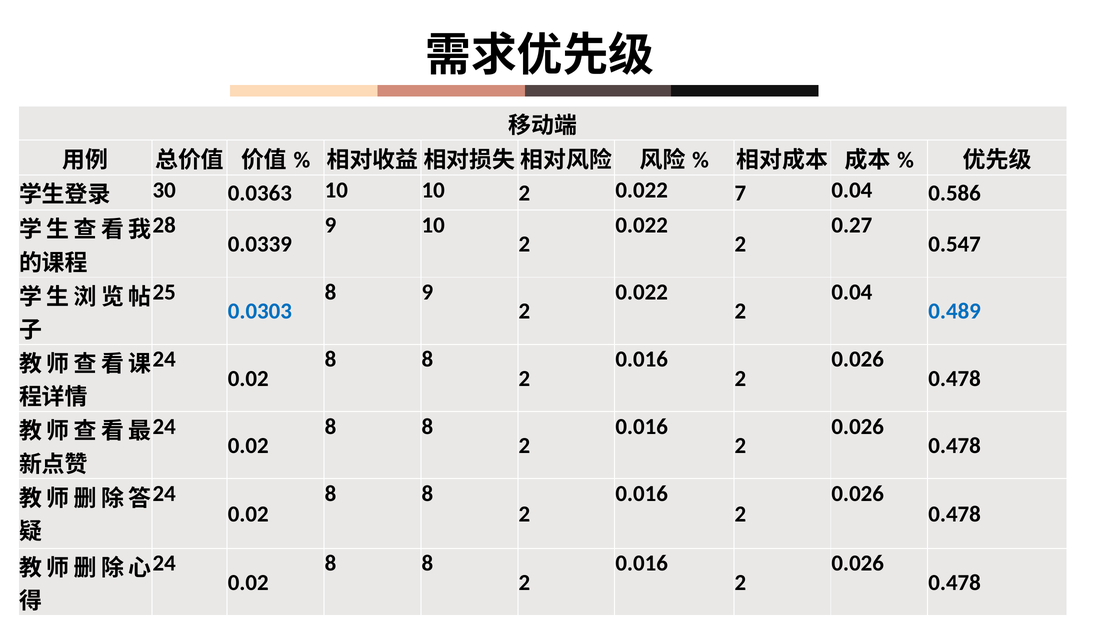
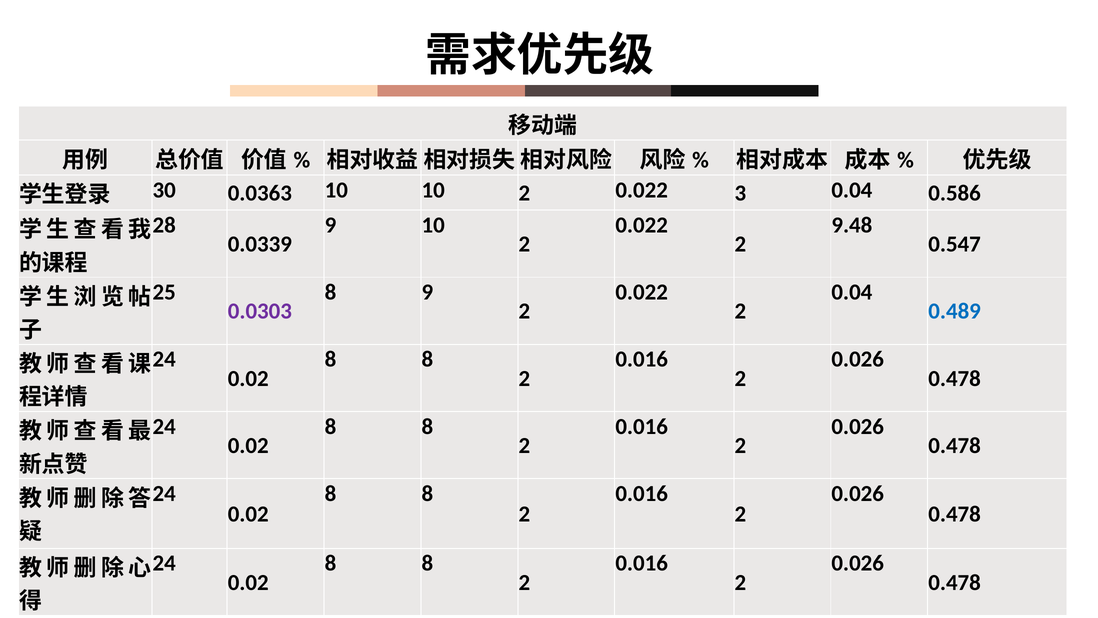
7: 7 -> 3
0.27: 0.27 -> 9.48
0.0303 colour: blue -> purple
